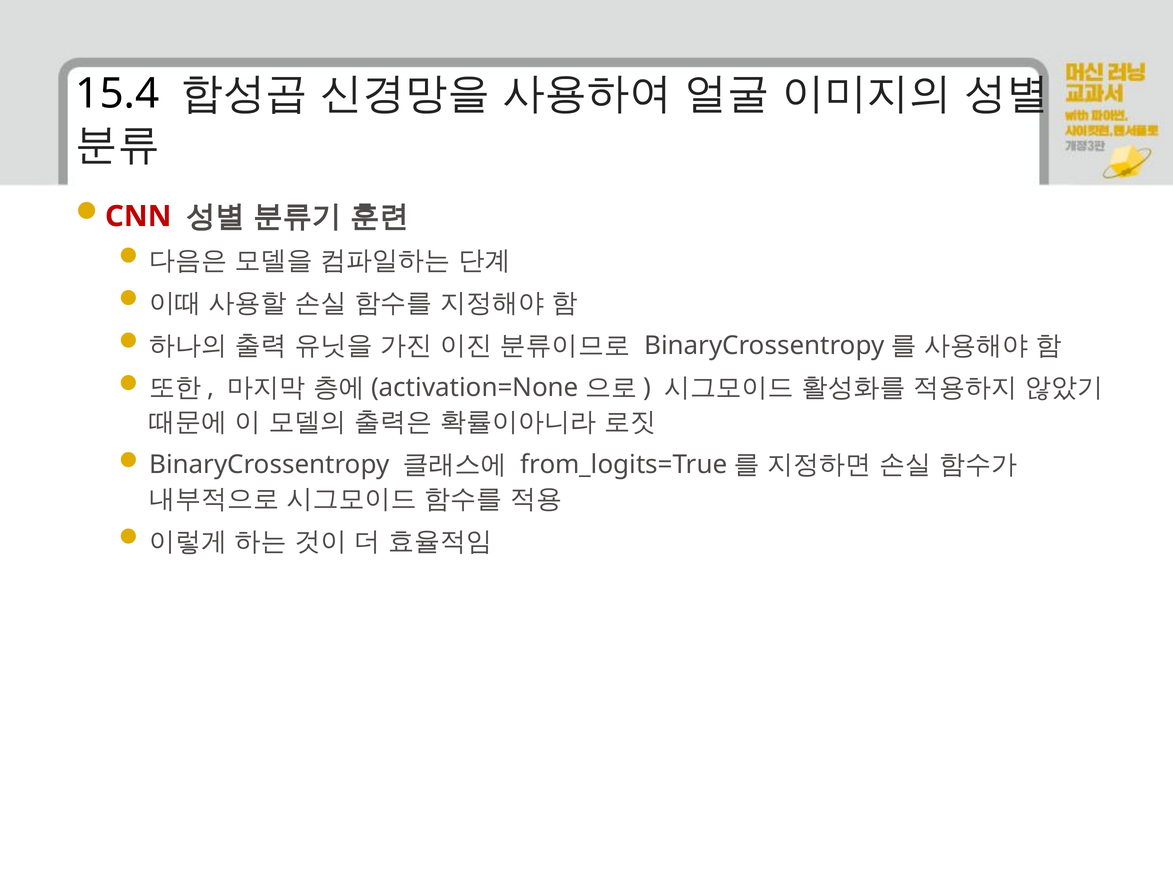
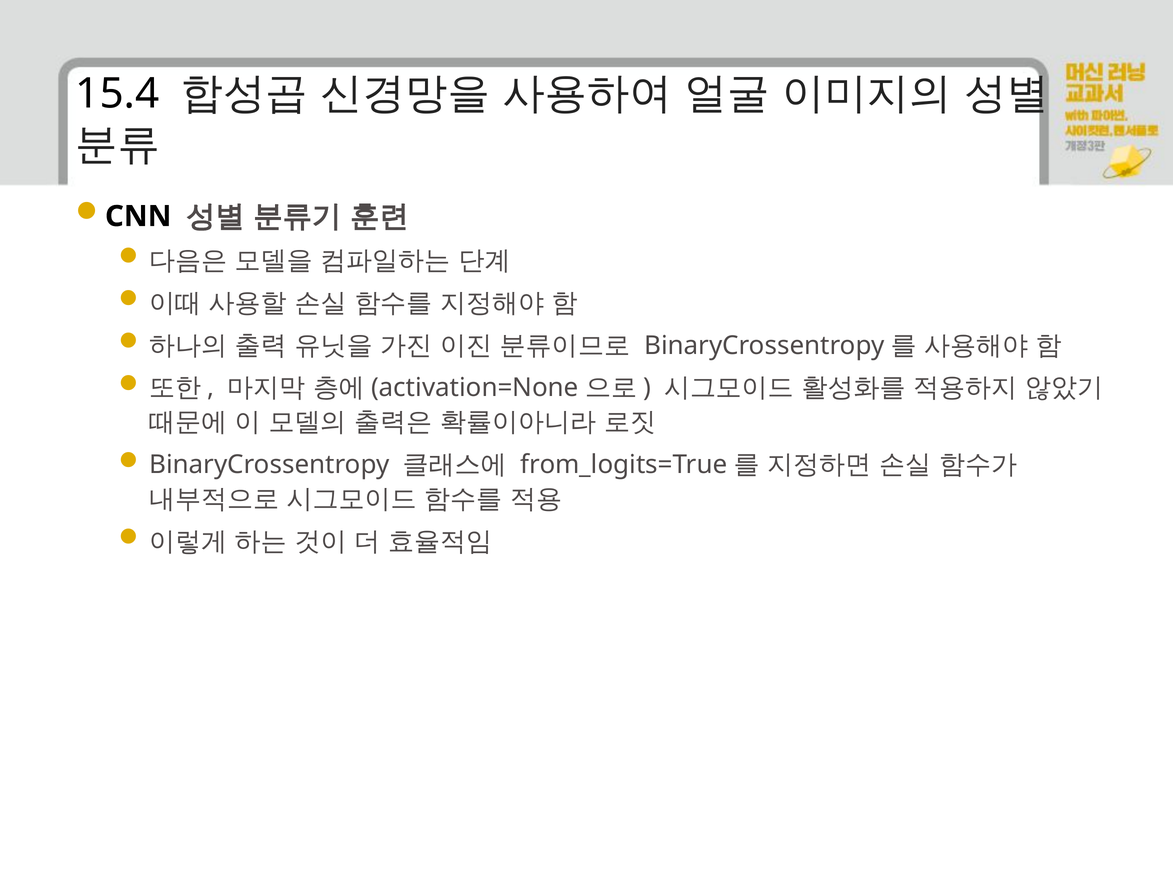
CNN colour: red -> black
